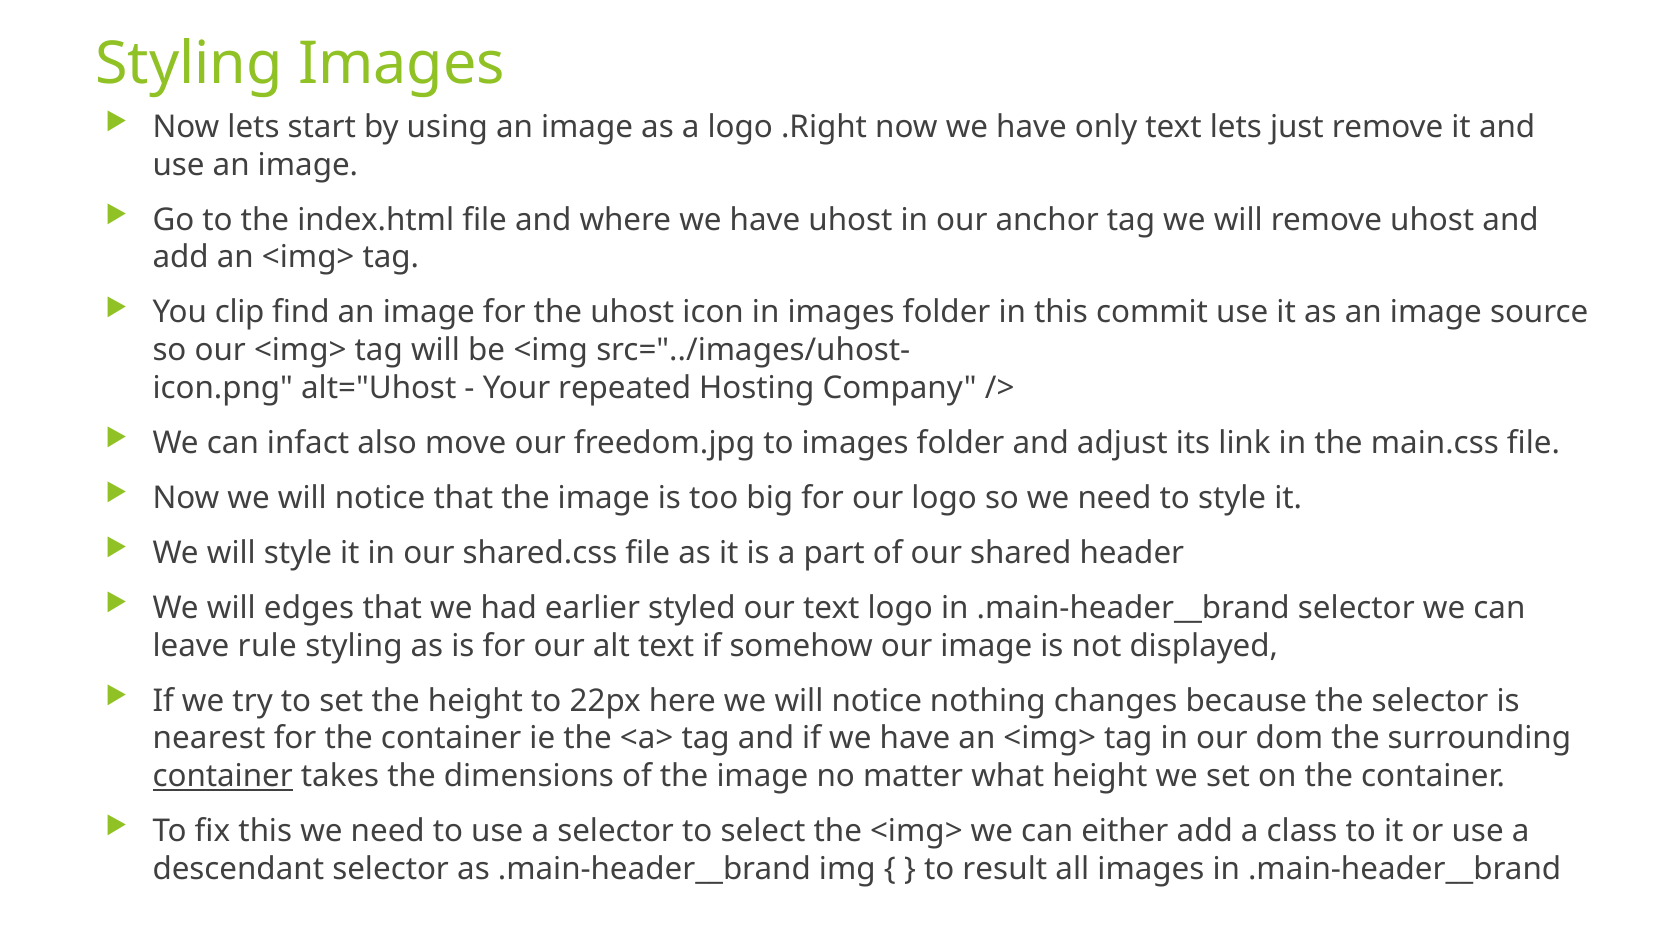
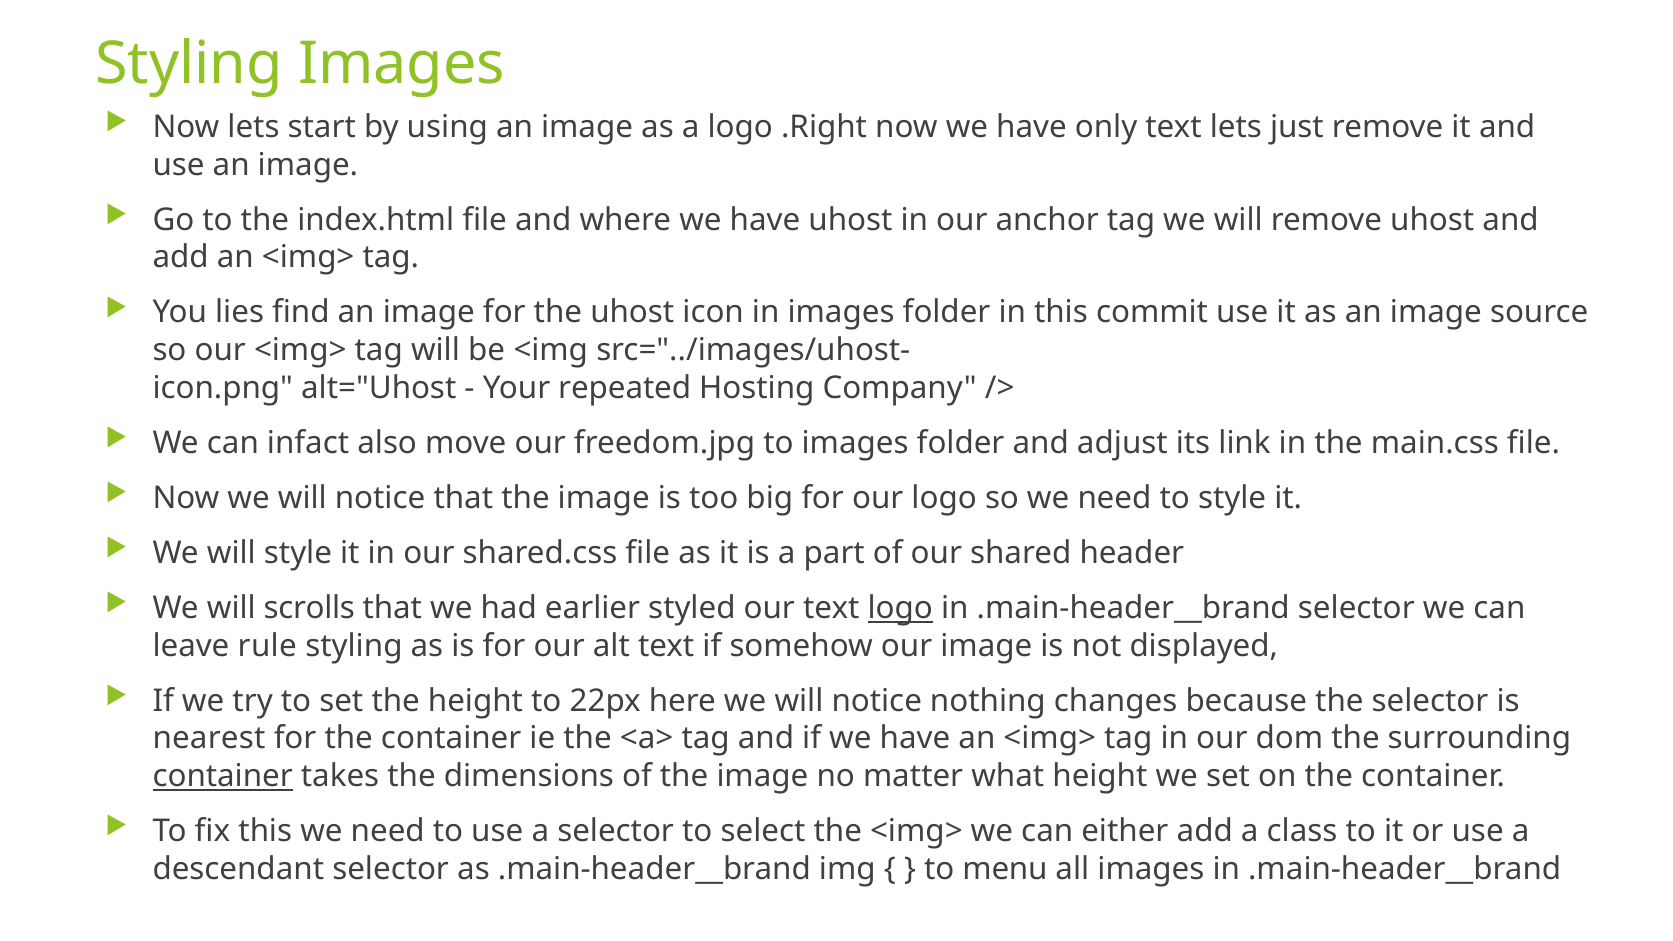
clip: clip -> lies
edges: edges -> scrolls
logo at (900, 608) underline: none -> present
result: result -> menu
